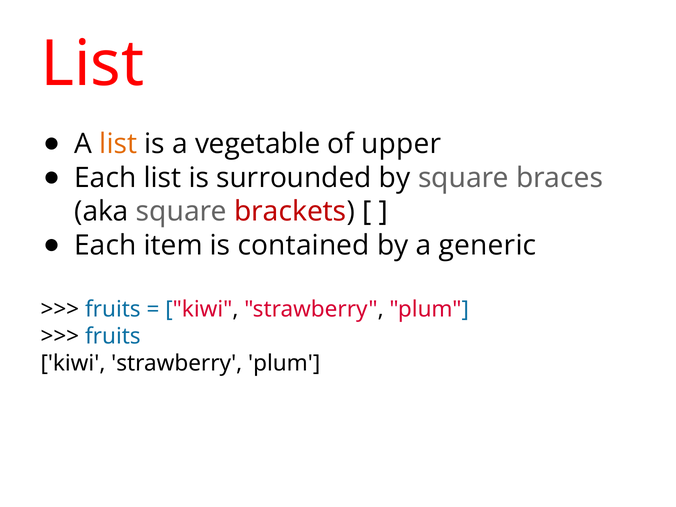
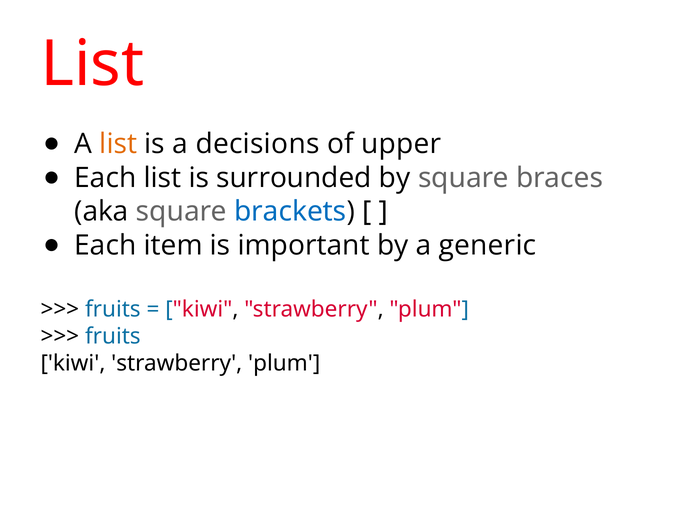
vegetable: vegetable -> decisions
brackets colour: red -> blue
contained: contained -> important
